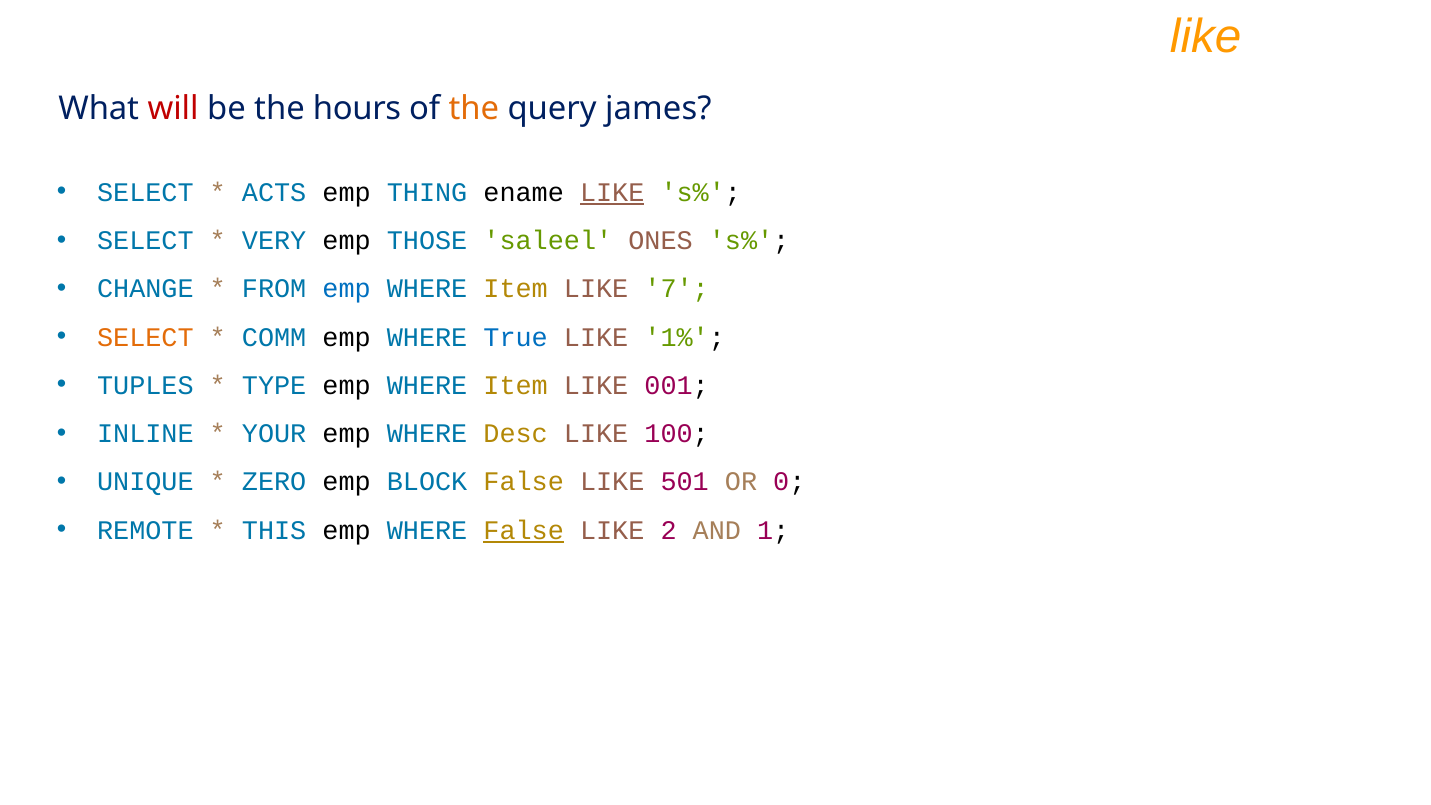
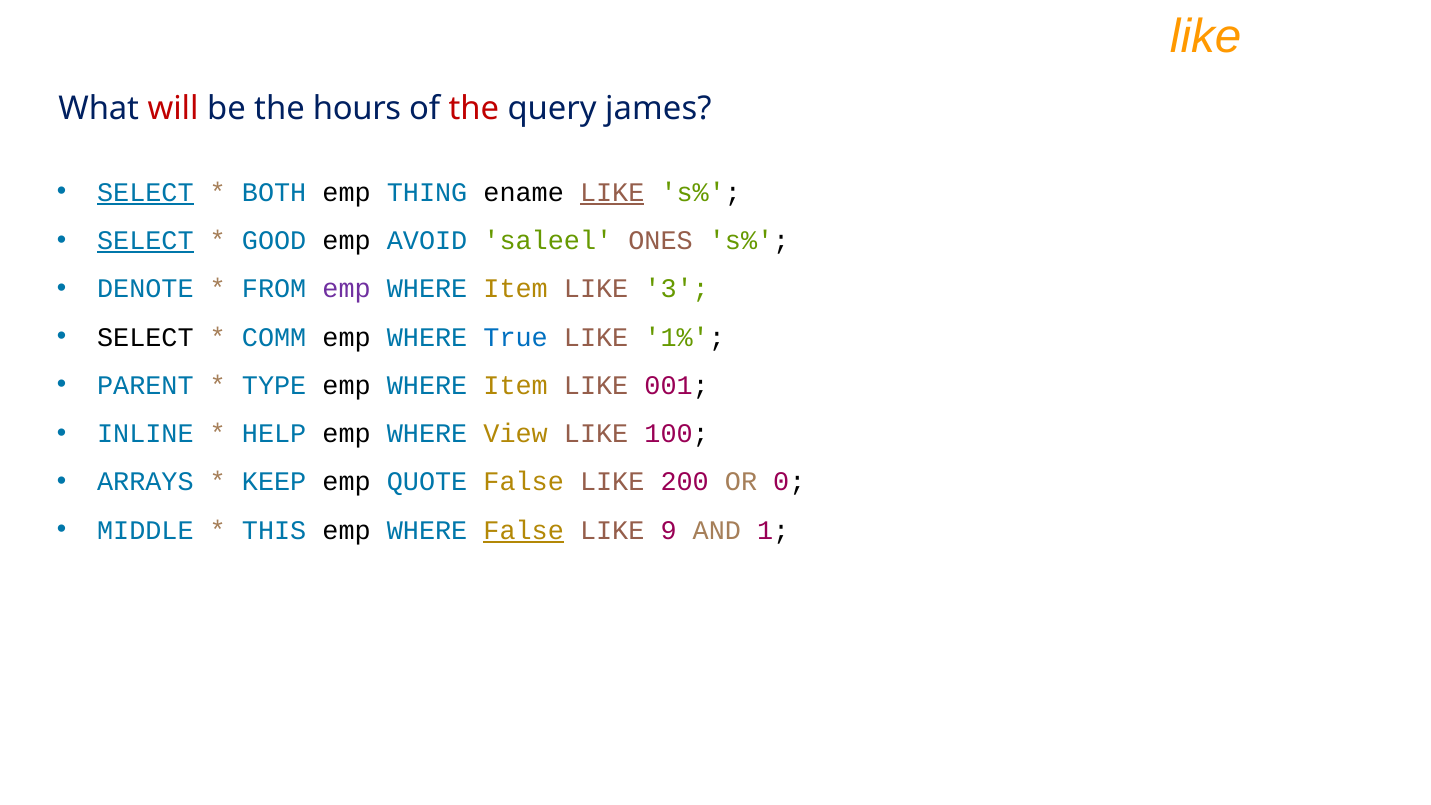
the at (474, 109) colour: orange -> red
SELECT at (145, 192) underline: none -> present
ACTS: ACTS -> BOTH
SELECT at (145, 241) underline: none -> present
VERY: VERY -> GOOD
THOSE: THOSE -> AVOID
CHANGE: CHANGE -> DENOTE
emp at (347, 289) colour: blue -> purple
7: 7 -> 3
SELECT at (145, 337) colour: orange -> black
TUPLES: TUPLES -> PARENT
YOUR: YOUR -> HELP
Desc: Desc -> View
UNIQUE: UNIQUE -> ARRAYS
ZERO: ZERO -> KEEP
BLOCK: BLOCK -> QUOTE
501: 501 -> 200
REMOTE: REMOTE -> MIDDLE
2: 2 -> 9
